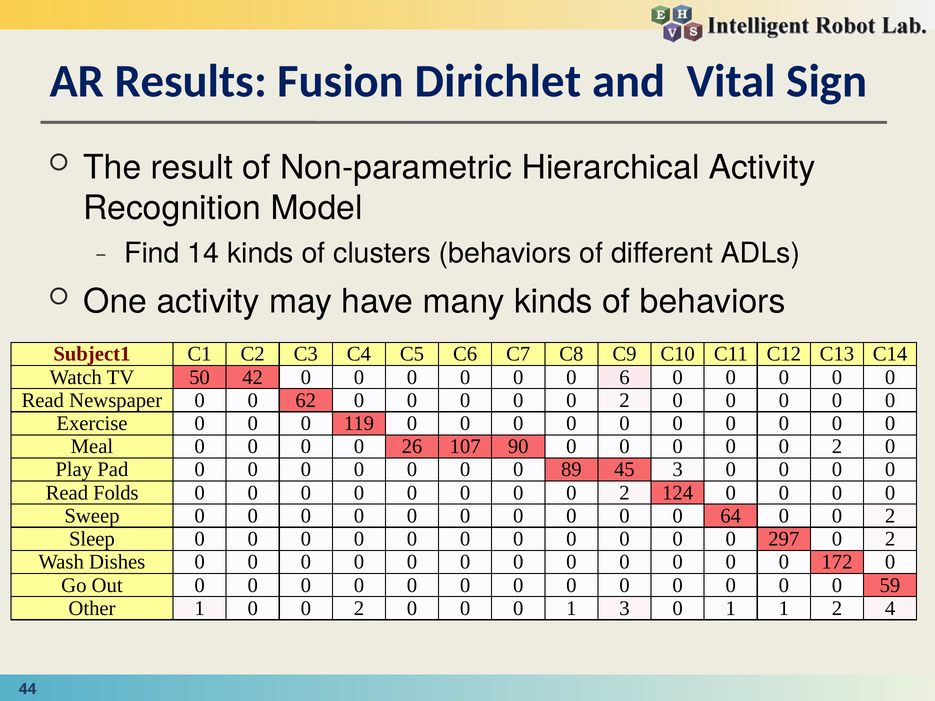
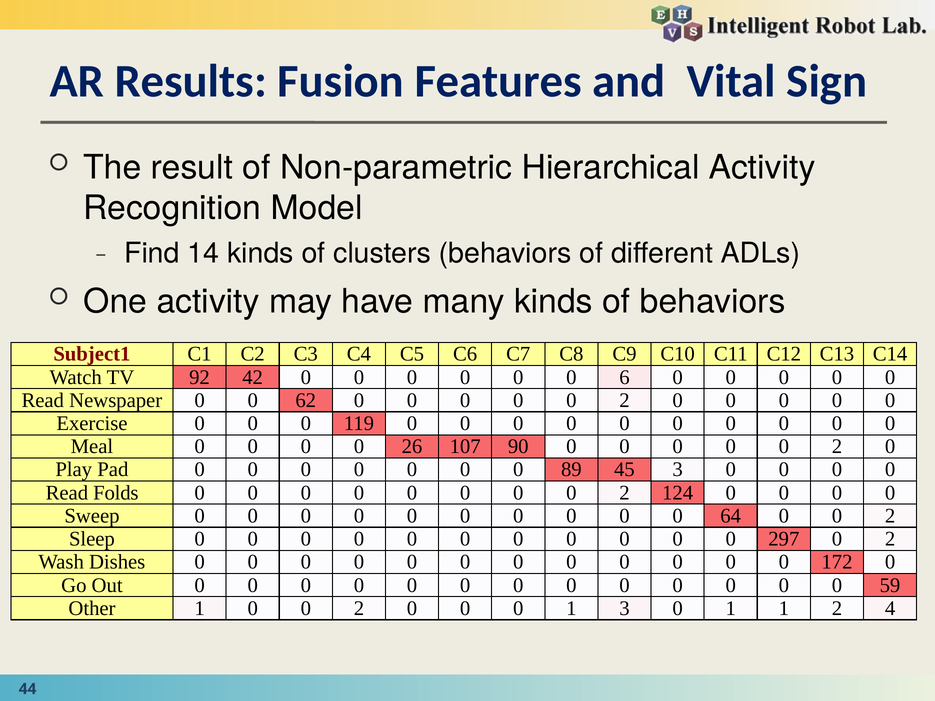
Dirichlet: Dirichlet -> Features
50: 50 -> 92
